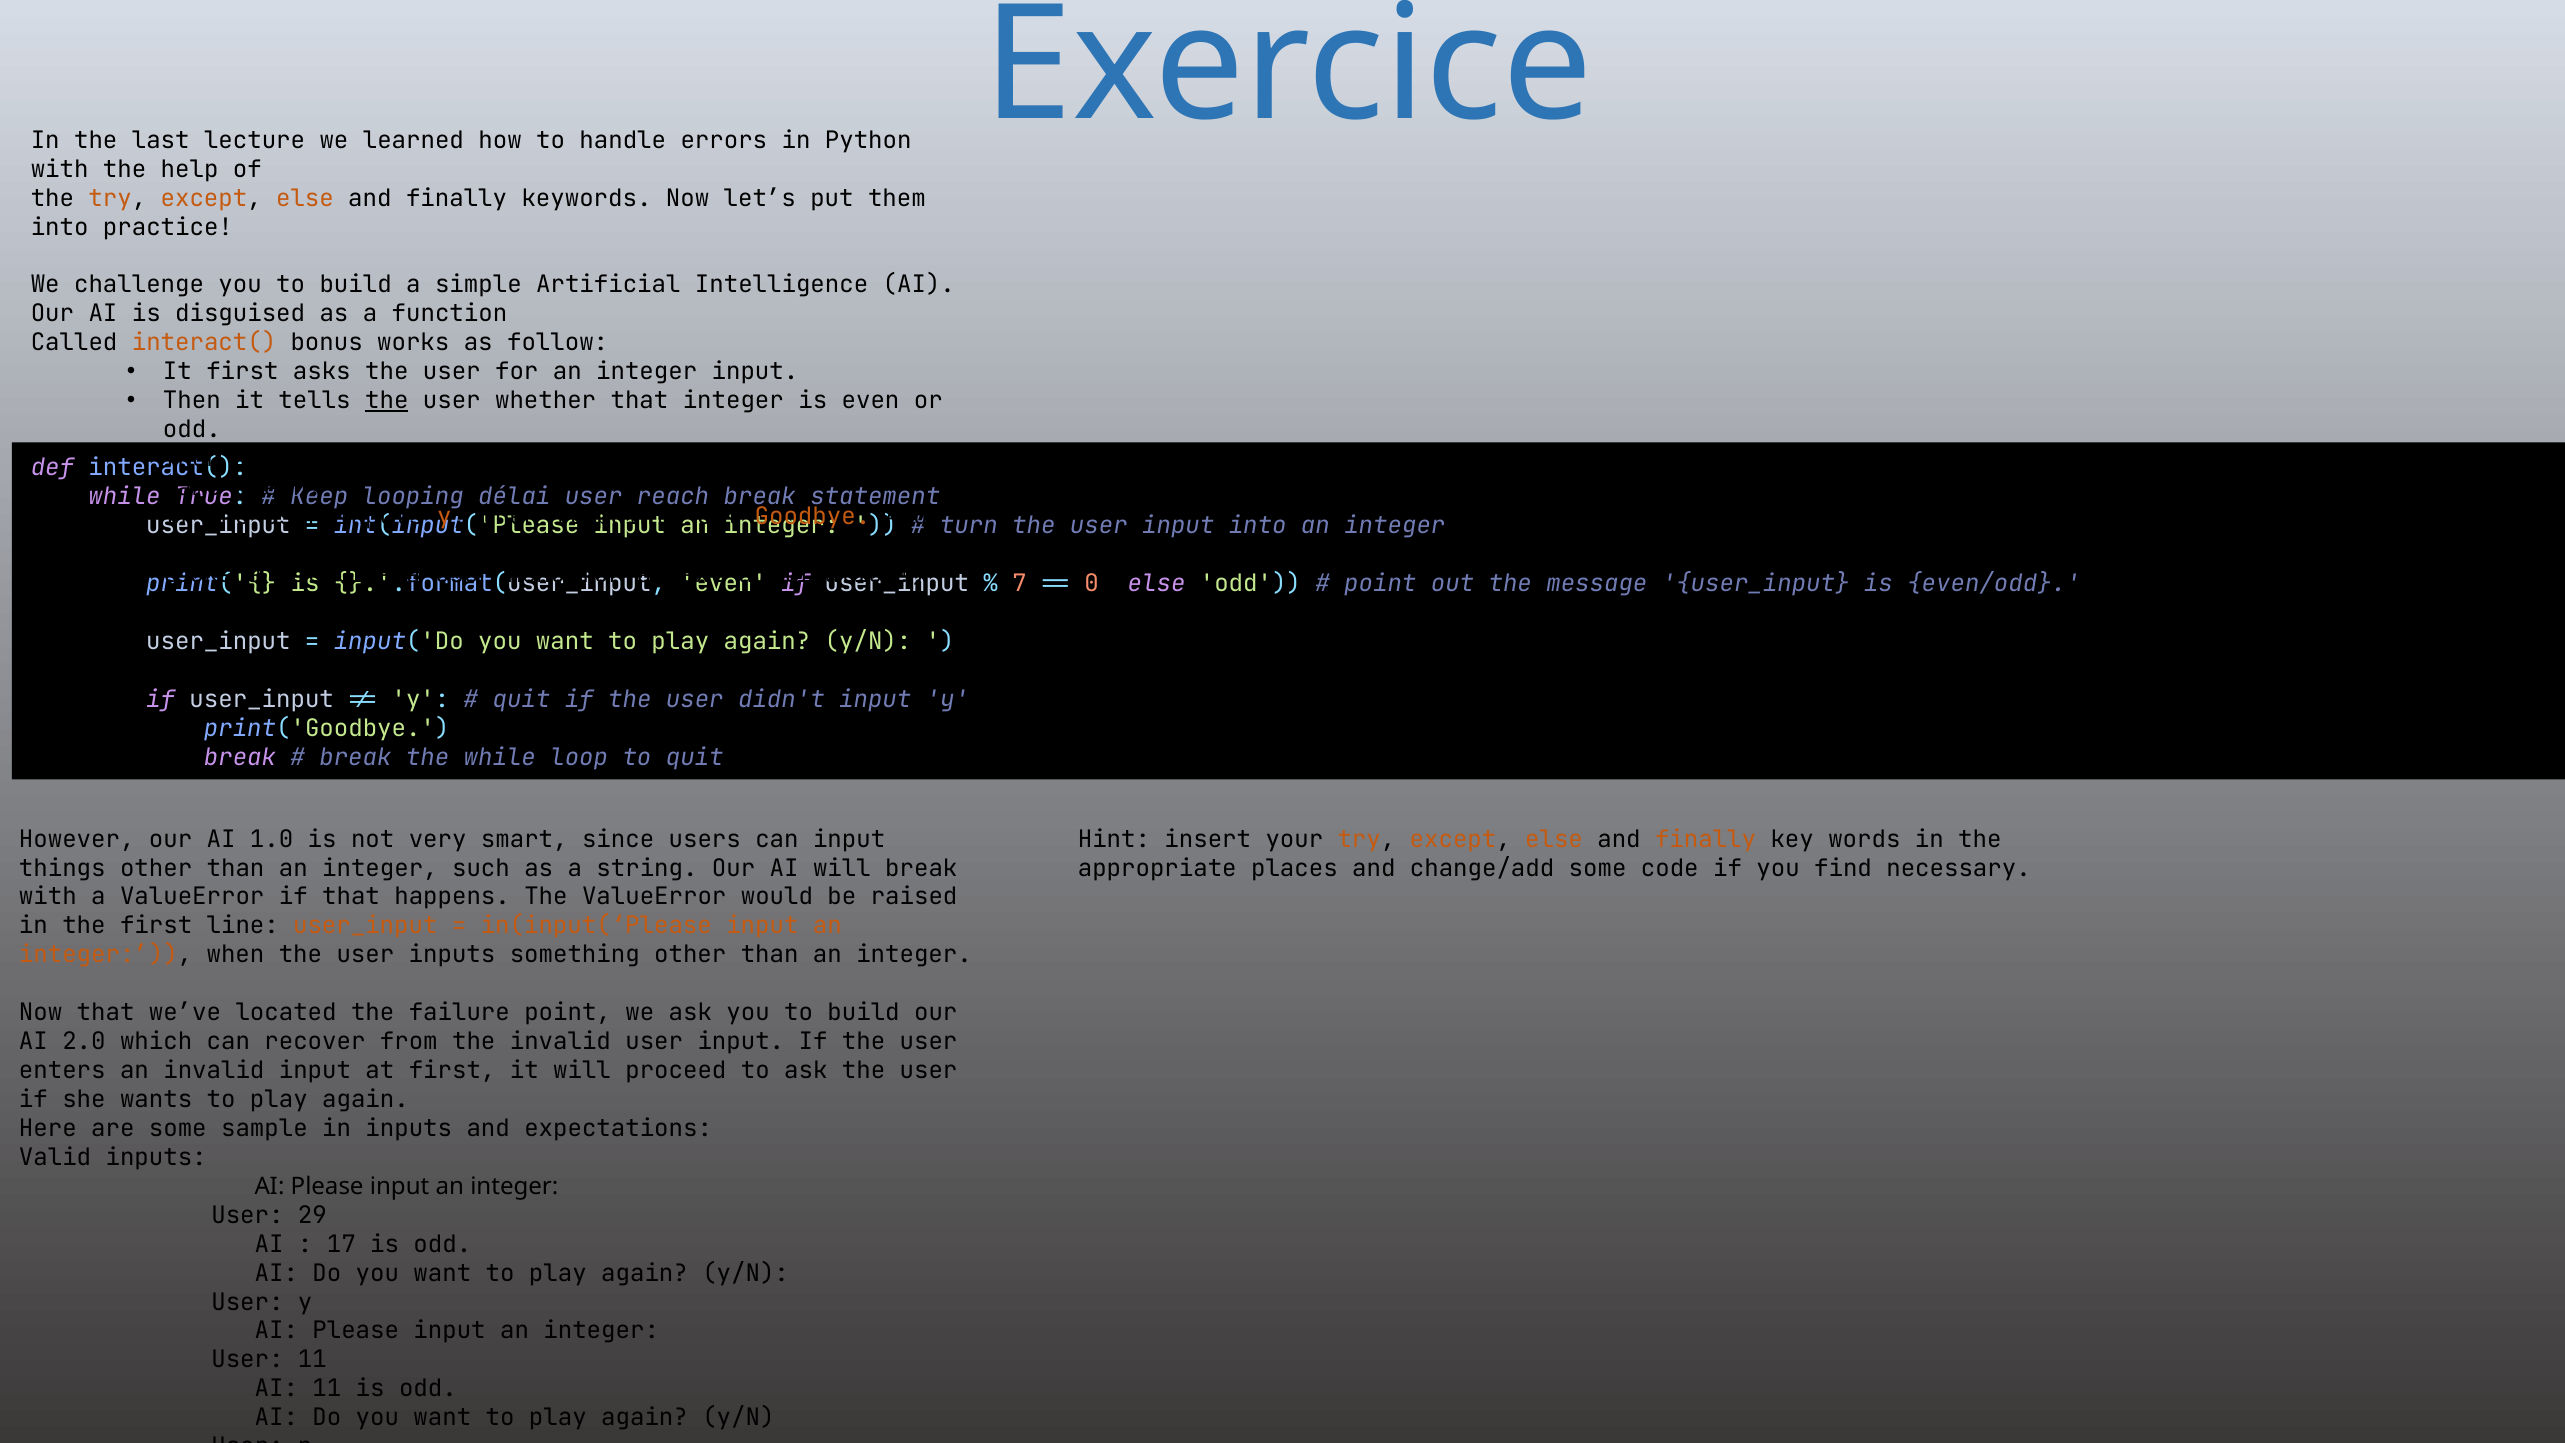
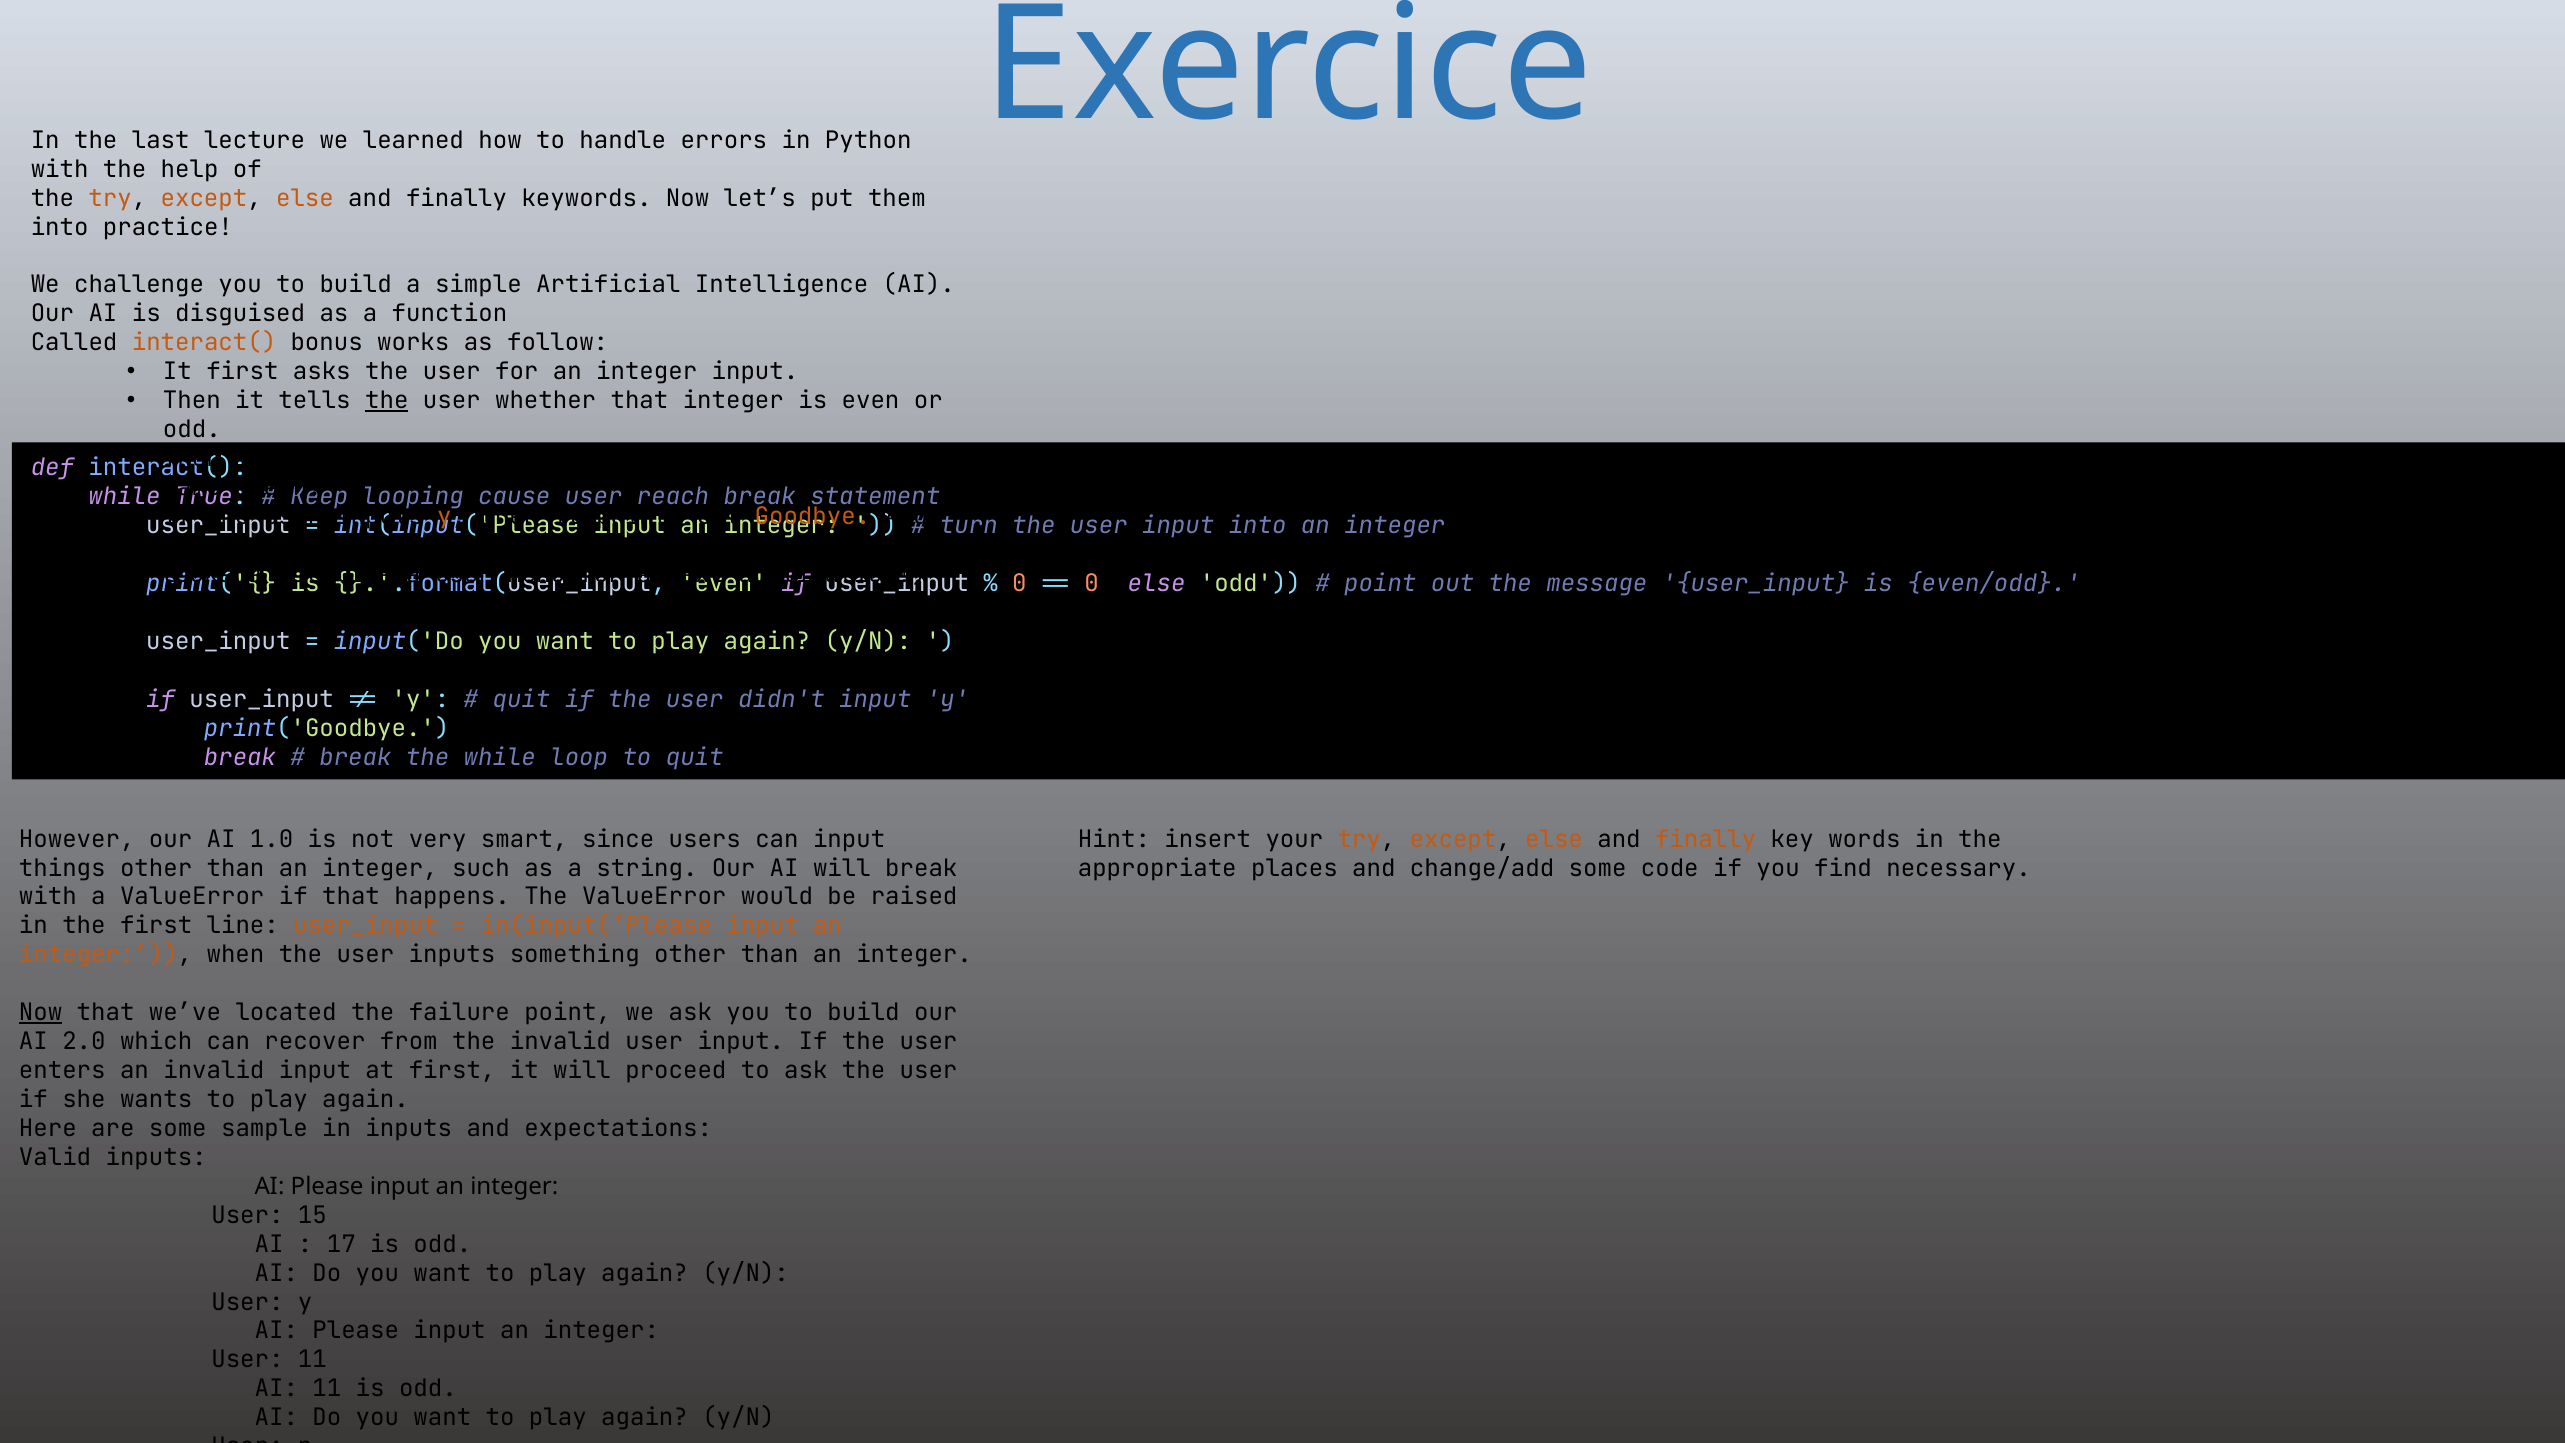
délai: délai -> cause
7 at (1019, 584): 7 -> 0
Now at (41, 1013) underline: none -> present
29: 29 -> 15
